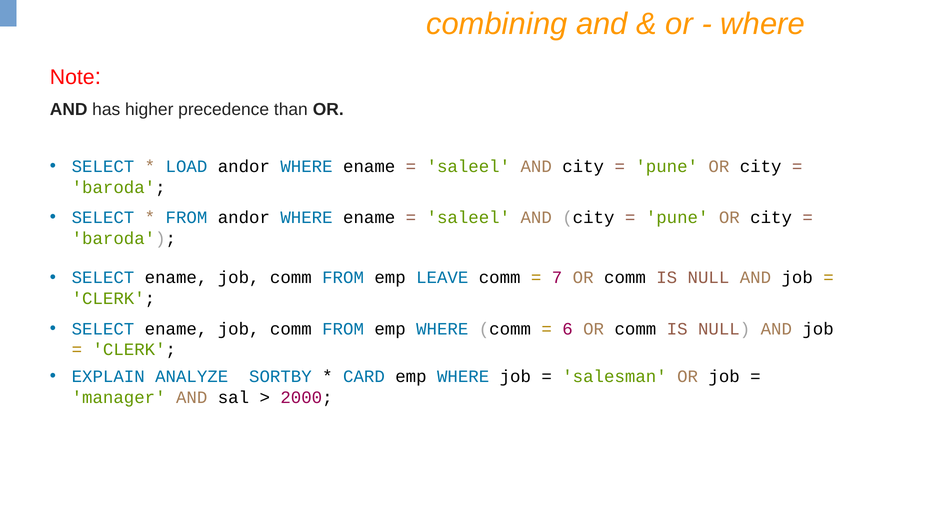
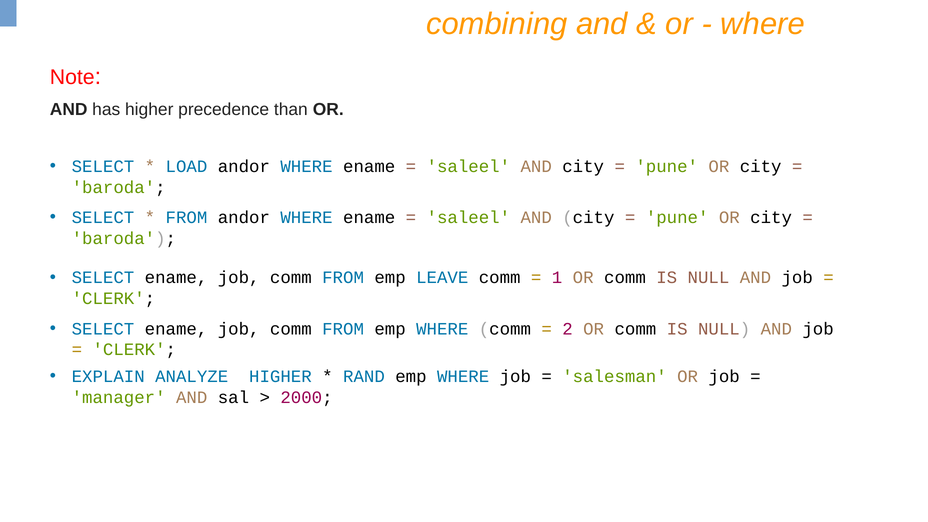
7: 7 -> 1
6: 6 -> 2
ANALYZE SORTBY: SORTBY -> HIGHER
CARD: CARD -> RAND
